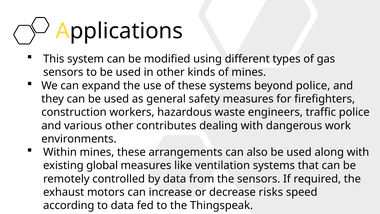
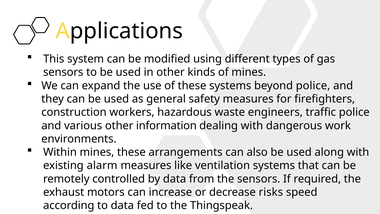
contributes: contributes -> information
global: global -> alarm
